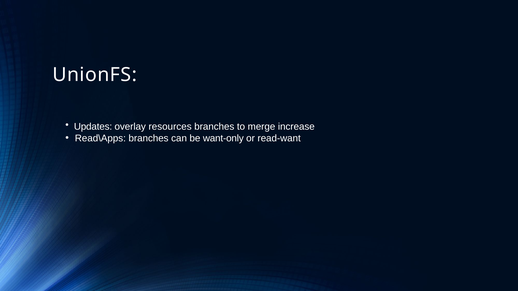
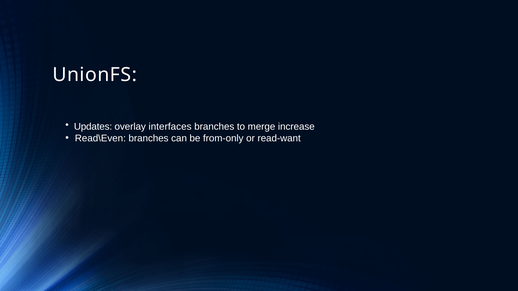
resources: resources -> interfaces
Read\Apps: Read\Apps -> Read\Even
want-only: want-only -> from-only
